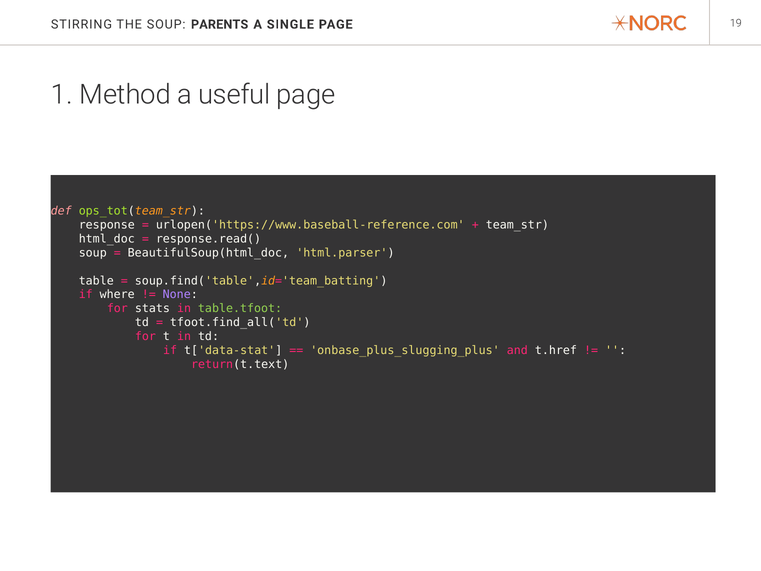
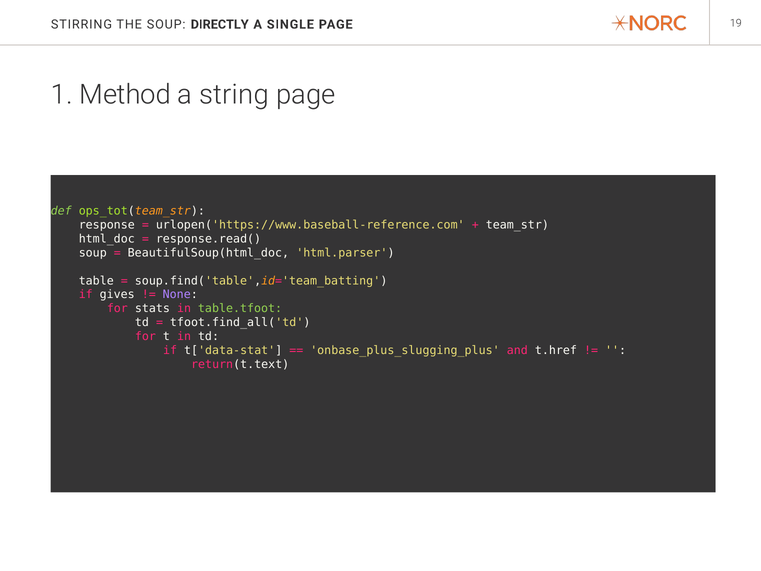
PARENTS: PARENTS -> DIRECTLY
useful: useful -> string
def colour: pink -> light green
where: where -> gives
